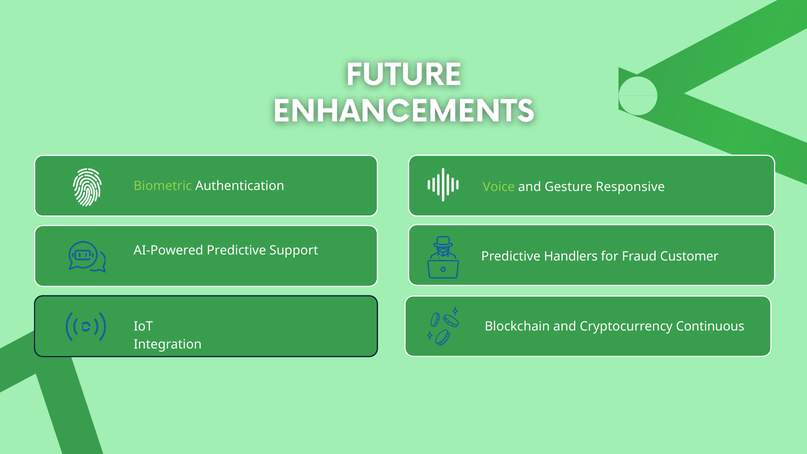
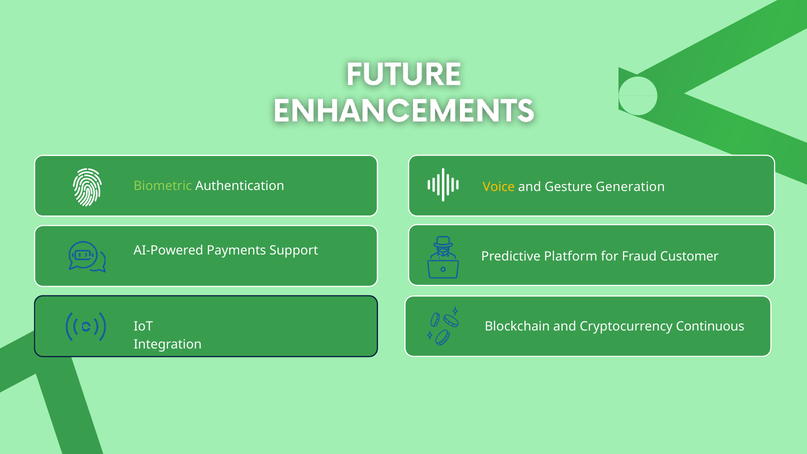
Voice colour: light green -> yellow
Responsive: Responsive -> Generation
AI-Powered Predictive: Predictive -> Payments
Handlers: Handlers -> Platform
